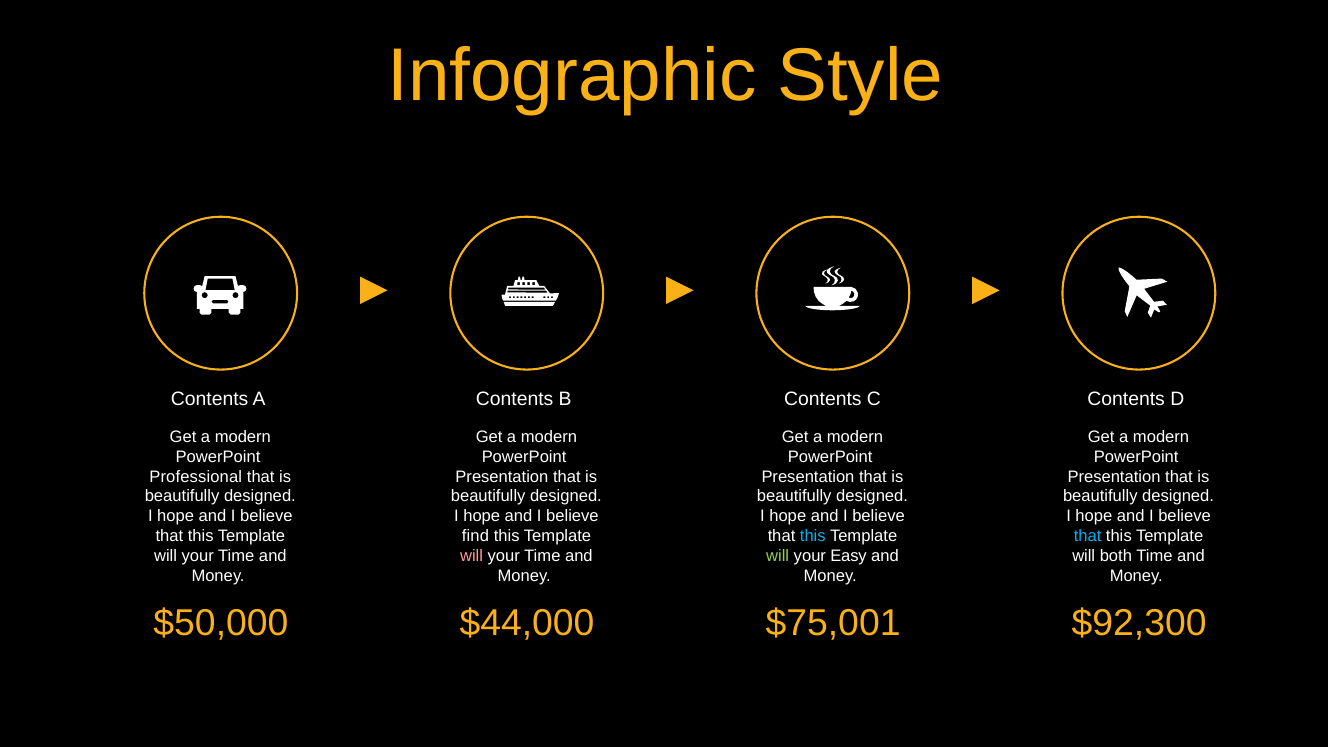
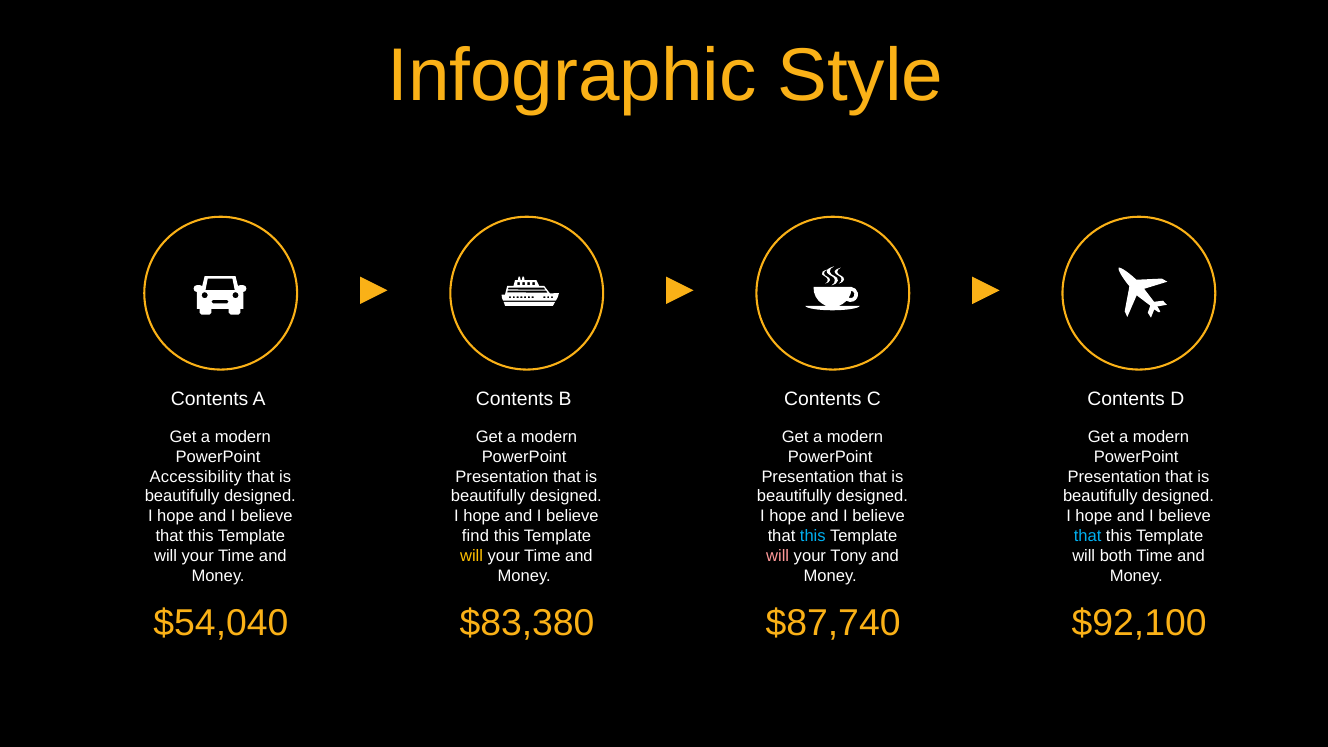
Professional: Professional -> Accessibility
will at (472, 556) colour: pink -> yellow
will at (778, 556) colour: light green -> pink
Easy: Easy -> Tony
$50,000: $50,000 -> $54,040
$44,000: $44,000 -> $83,380
$75,001: $75,001 -> $87,740
$92,300: $92,300 -> $92,100
